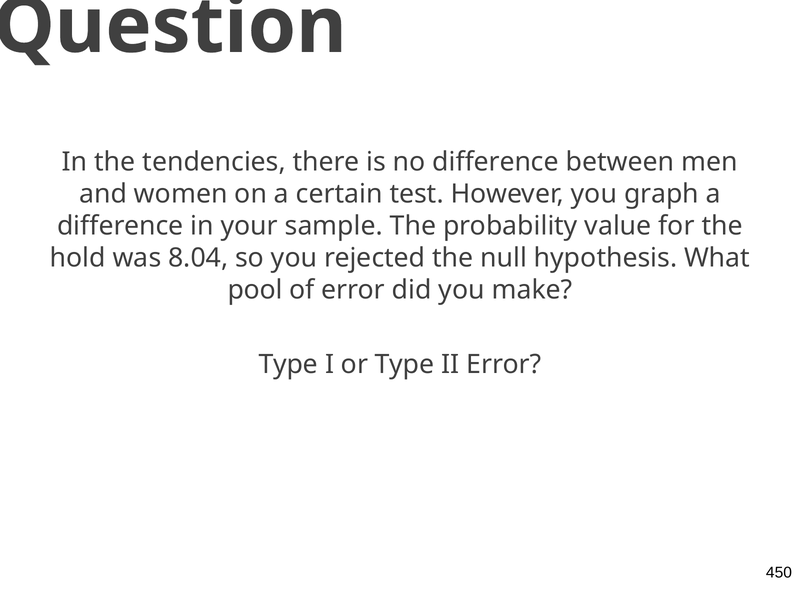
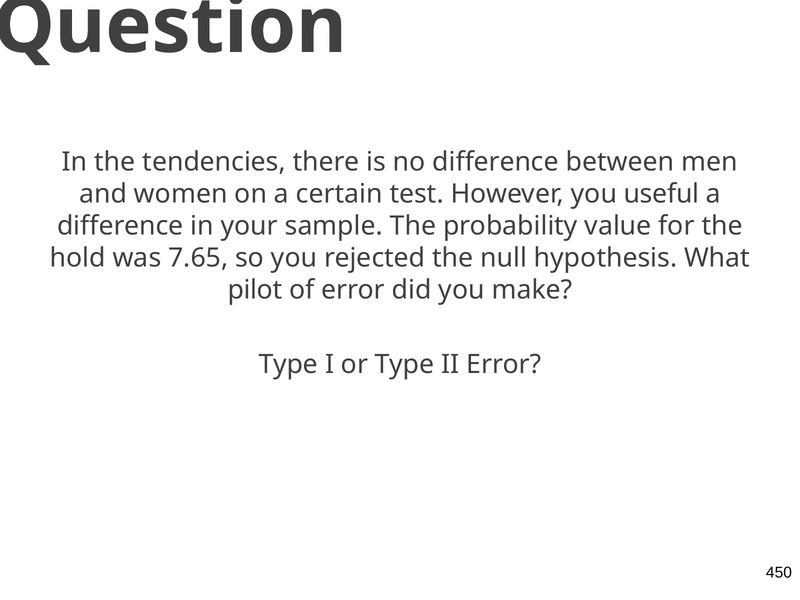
graph: graph -> useful
8.04: 8.04 -> 7.65
pool: pool -> pilot
